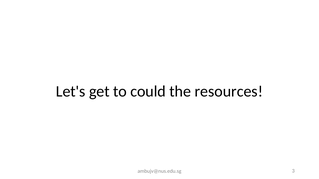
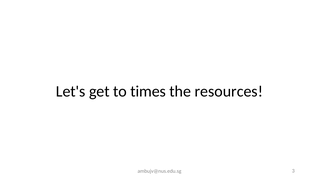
could: could -> times
